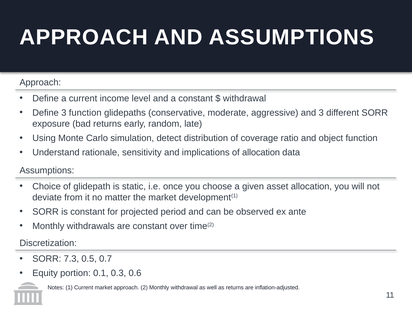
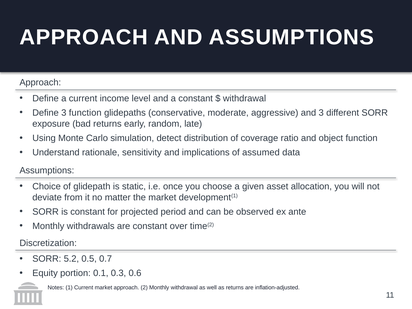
of allocation: allocation -> assumed
7.3: 7.3 -> 5.2
